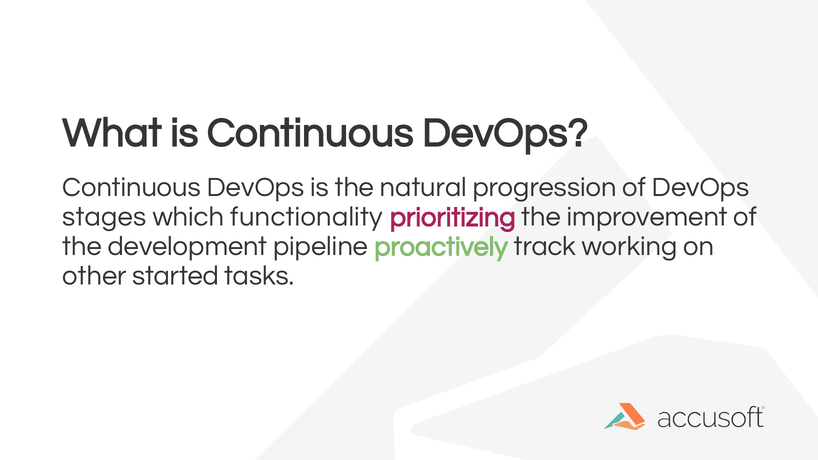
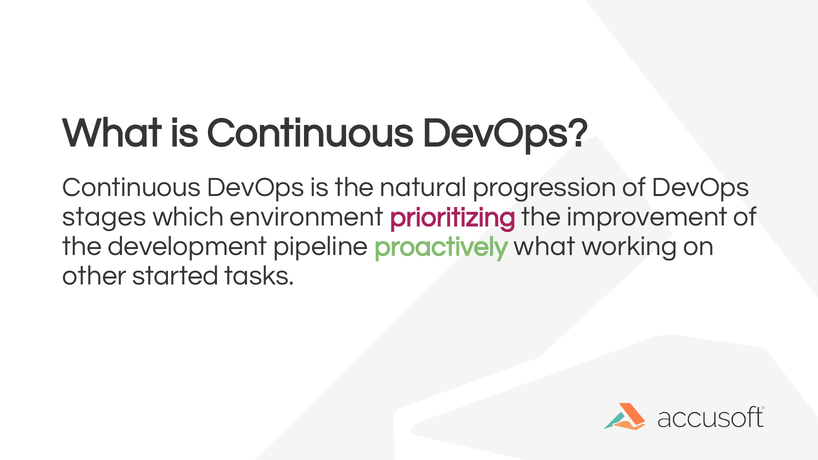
functionality: functionality -> environment
proactively track: track -> what
